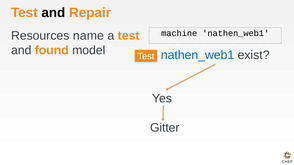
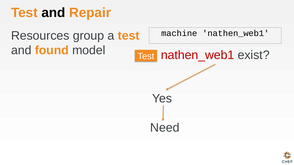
name: name -> group
nathen_web1 at (198, 55) colour: blue -> red
Gitter: Gitter -> Need
